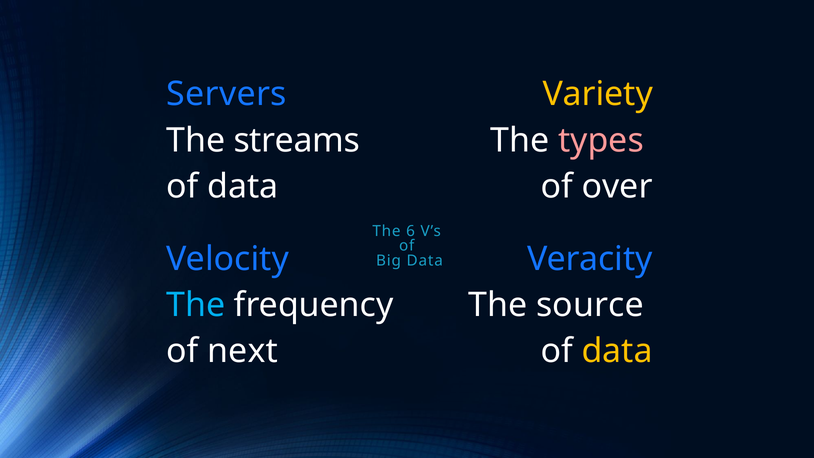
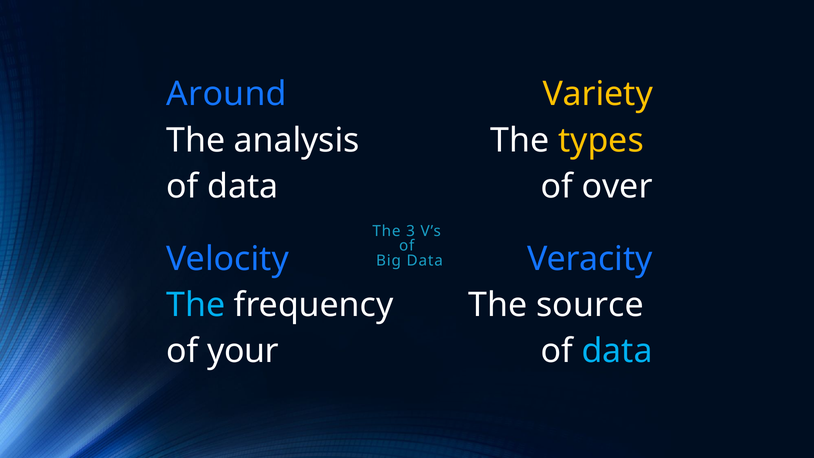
Servers: Servers -> Around
streams: streams -> analysis
types colour: pink -> yellow
6: 6 -> 3
next: next -> your
data at (617, 351) colour: yellow -> light blue
